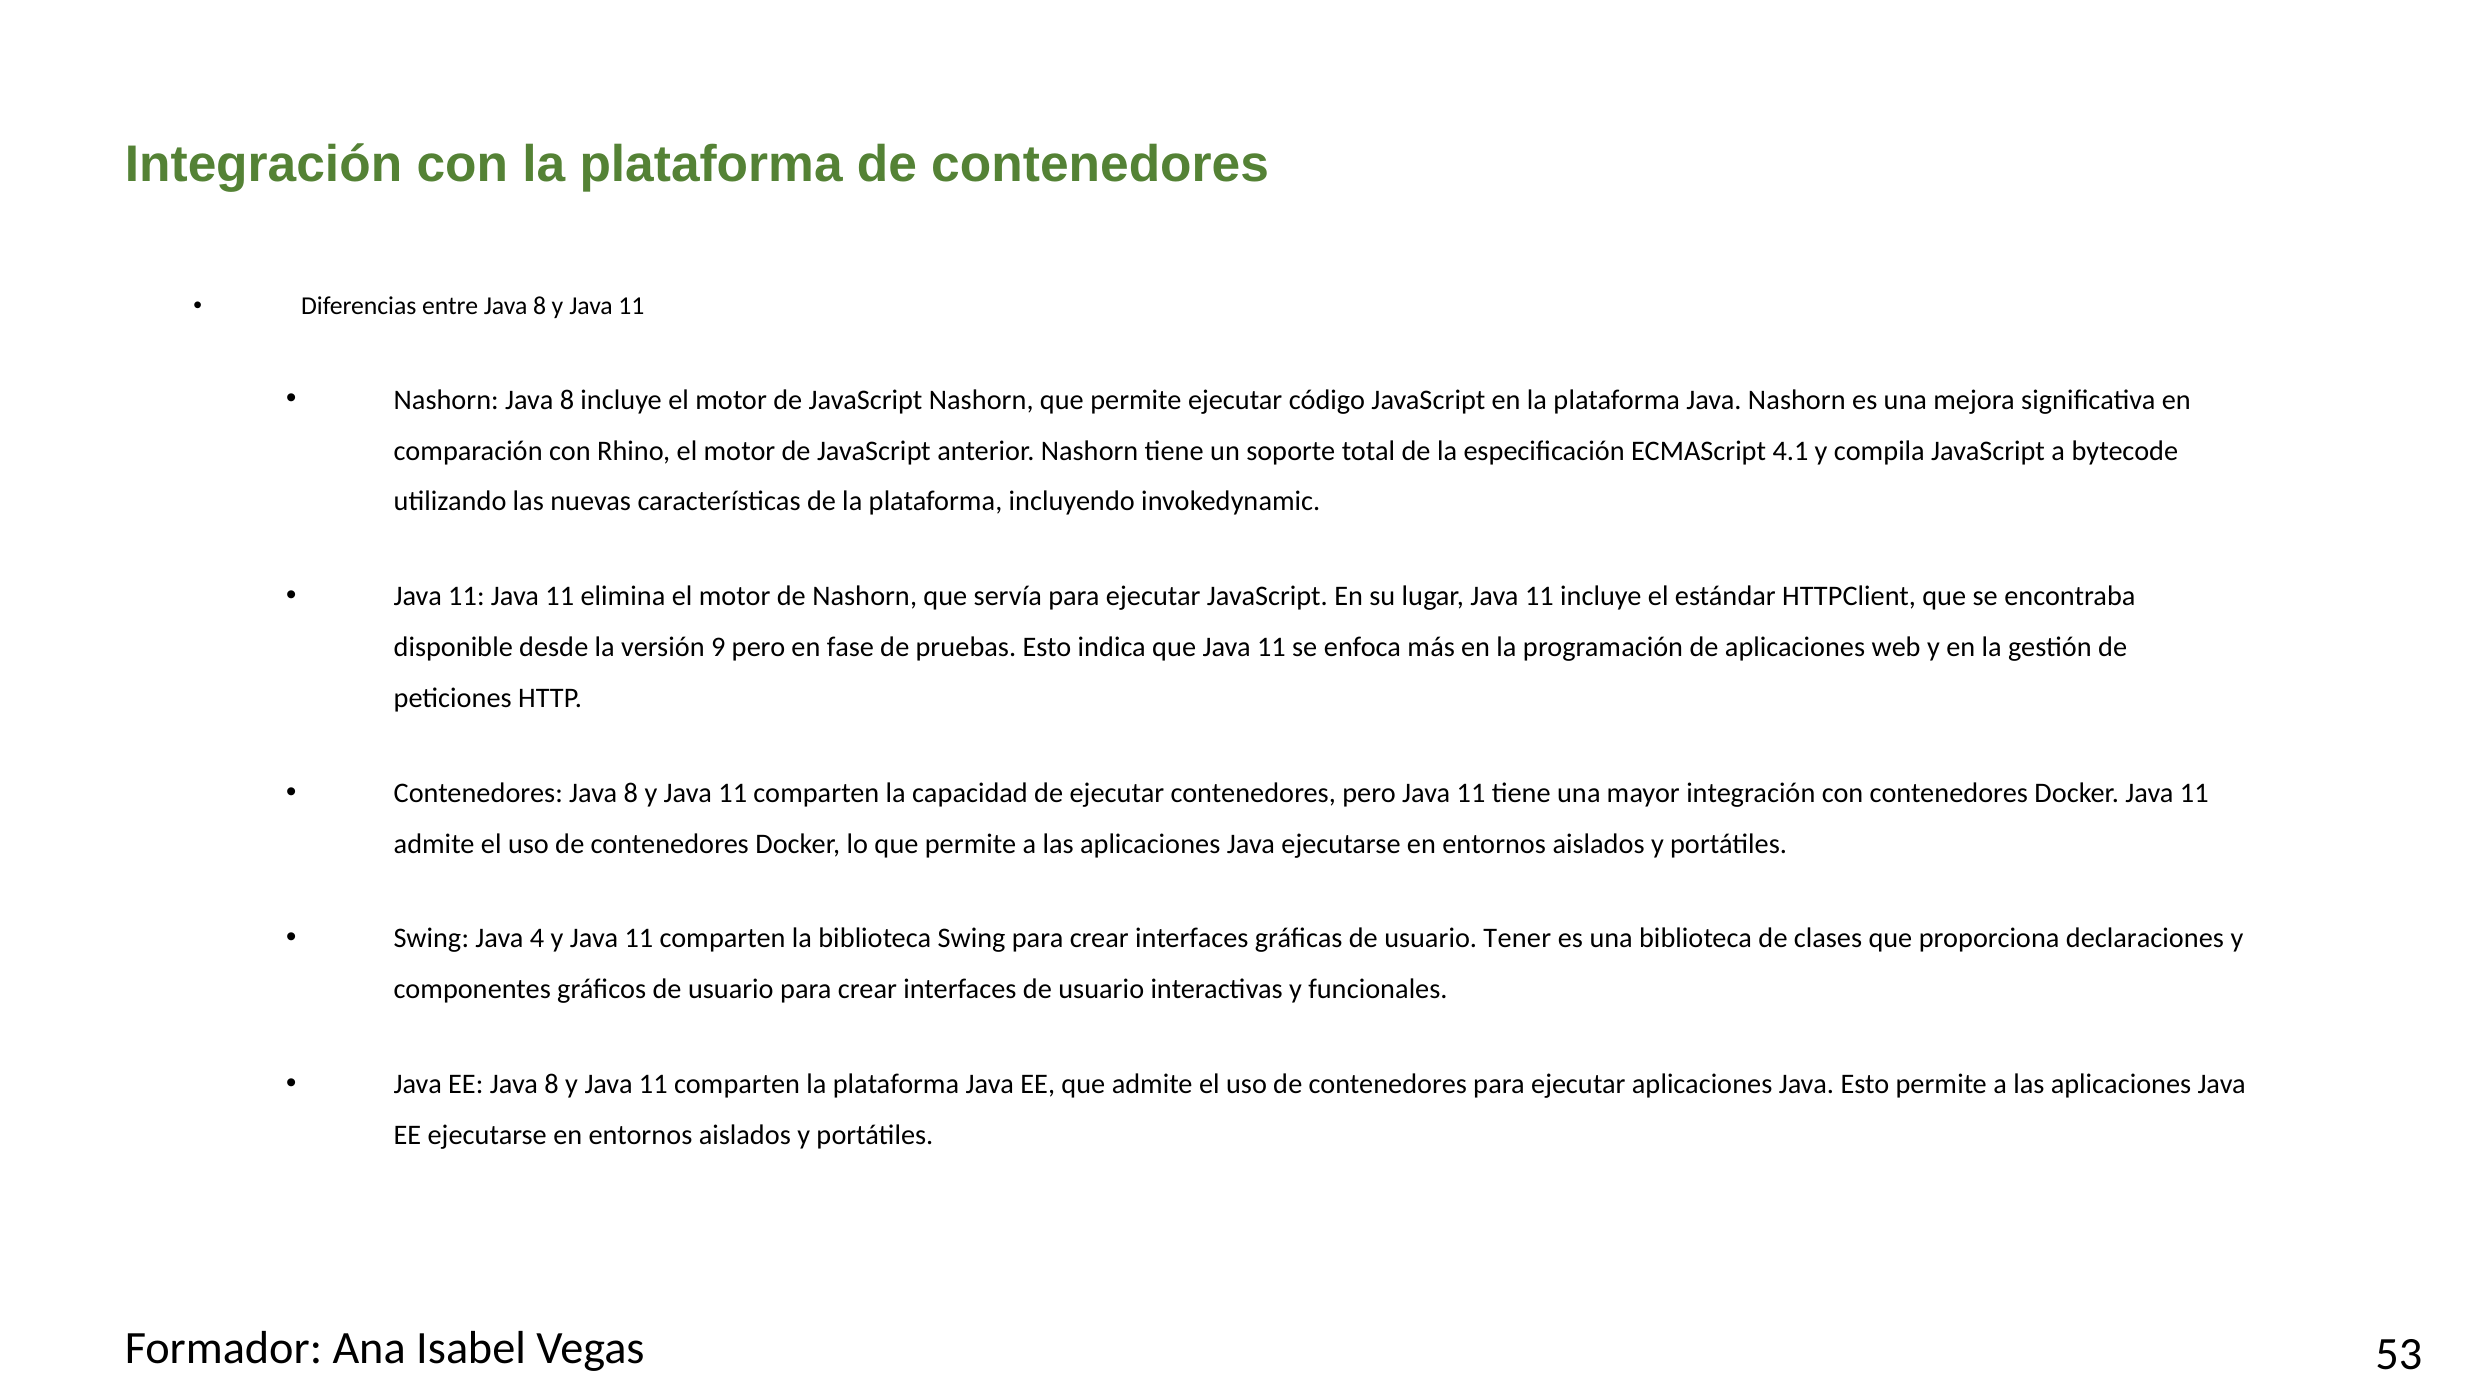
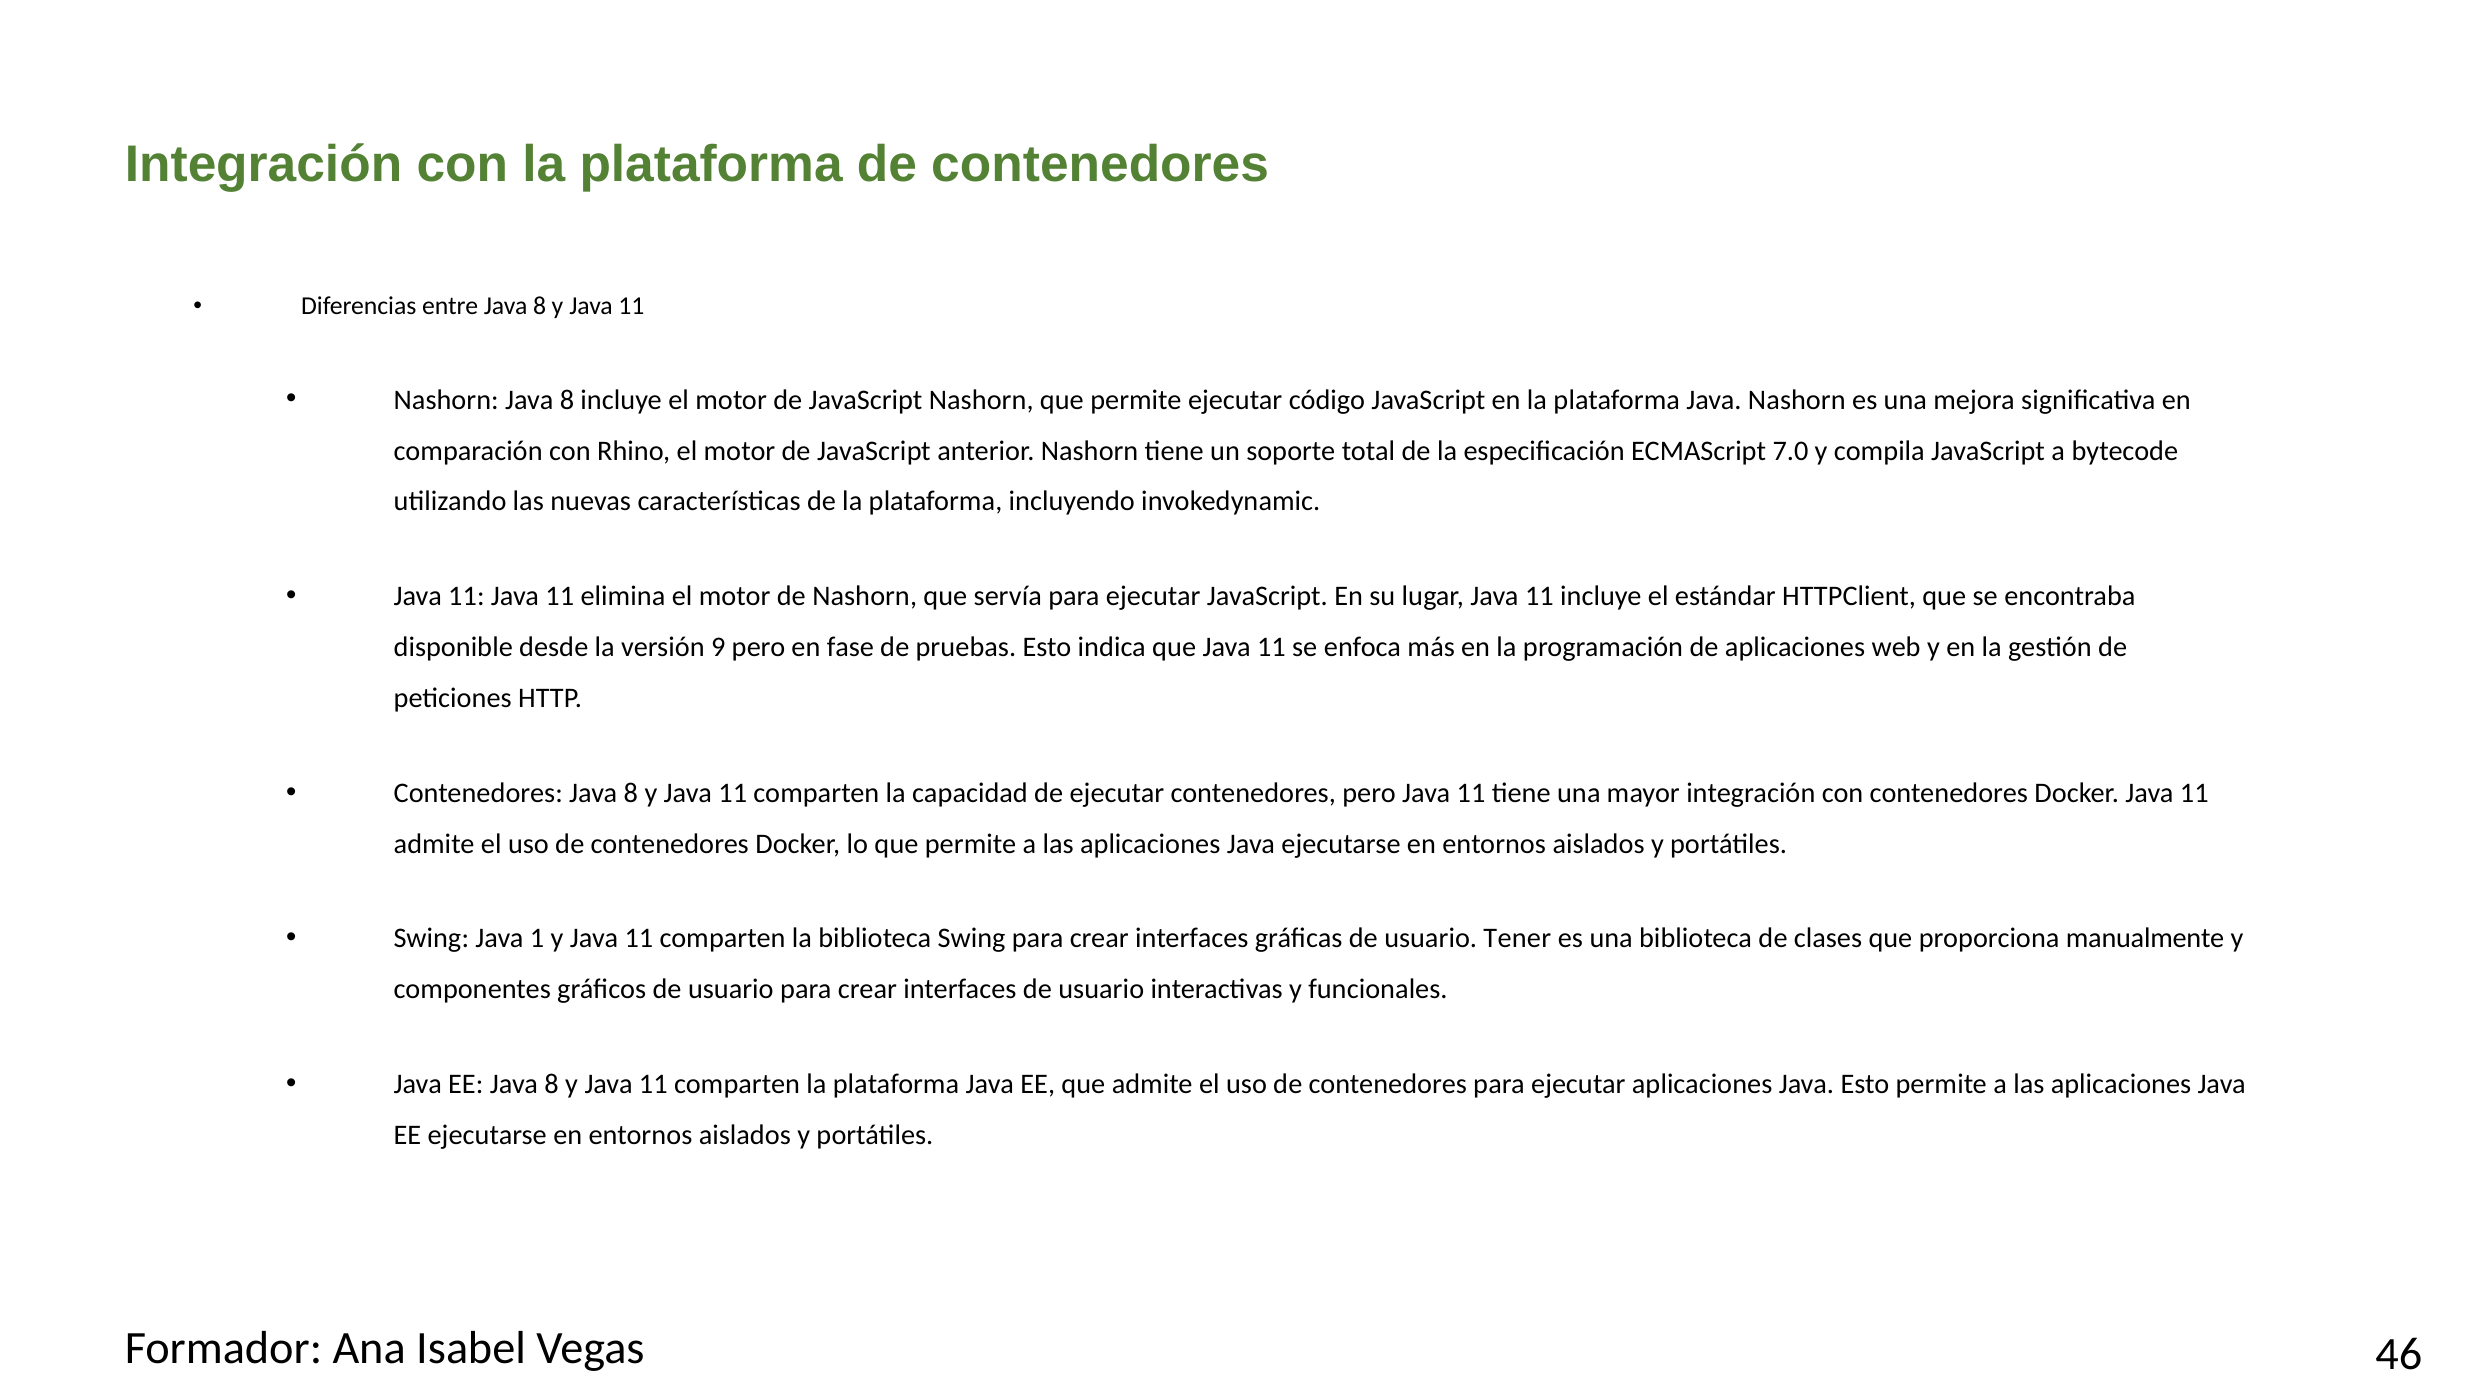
4.1: 4.1 -> 7.0
4: 4 -> 1
declaraciones: declaraciones -> manualmente
53: 53 -> 46
